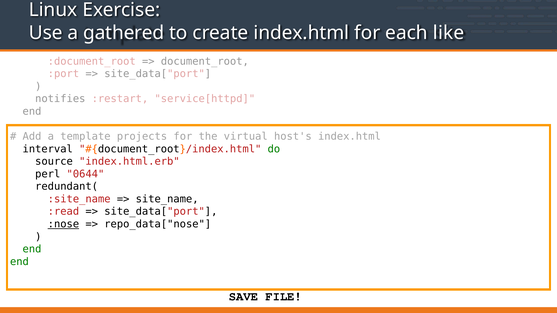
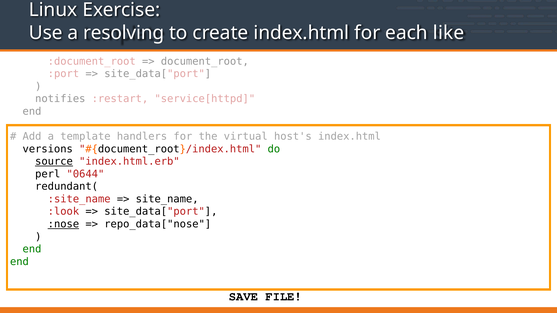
gathered: gathered -> resolving
projects: projects -> handlers
interval: interval -> versions
source underline: none -> present
:read: :read -> :look
